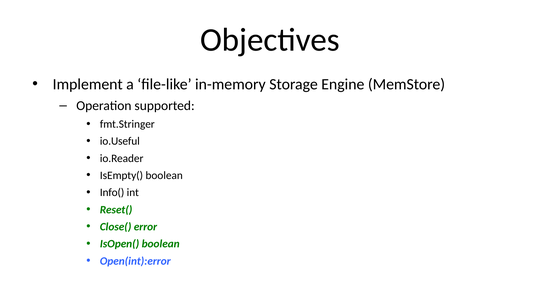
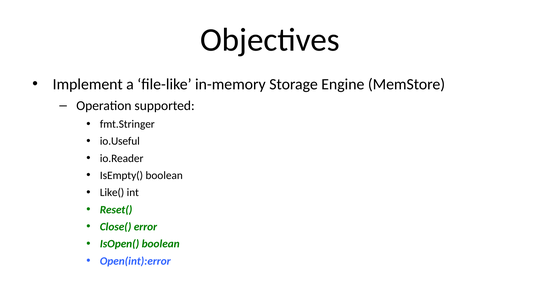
Info(: Info( -> Like(
